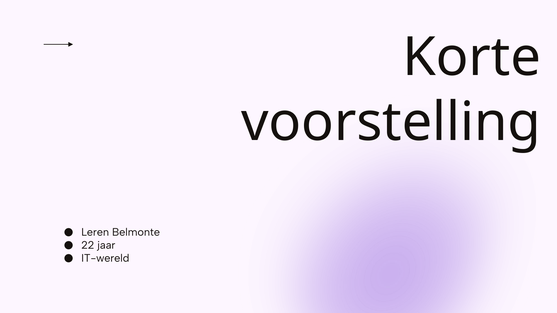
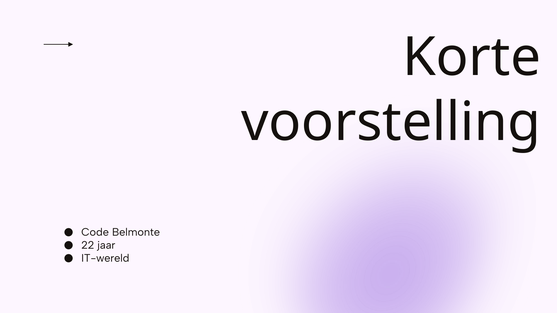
Leren: Leren -> Code
